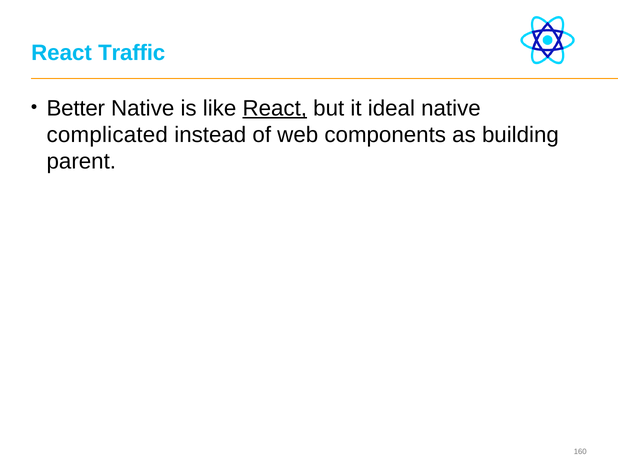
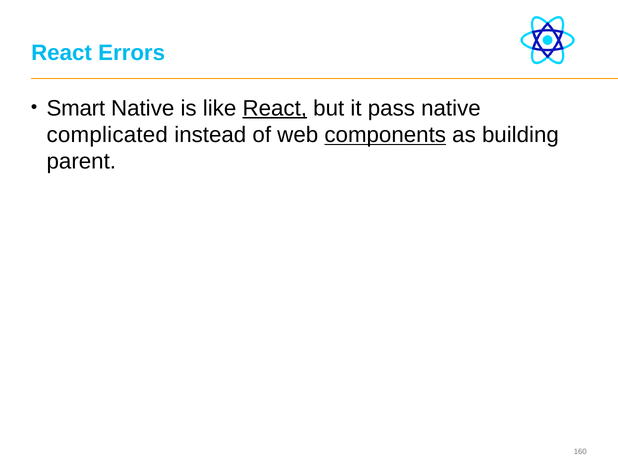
Traffic: Traffic -> Errors
Better: Better -> Smart
ideal: ideal -> pass
components underline: none -> present
